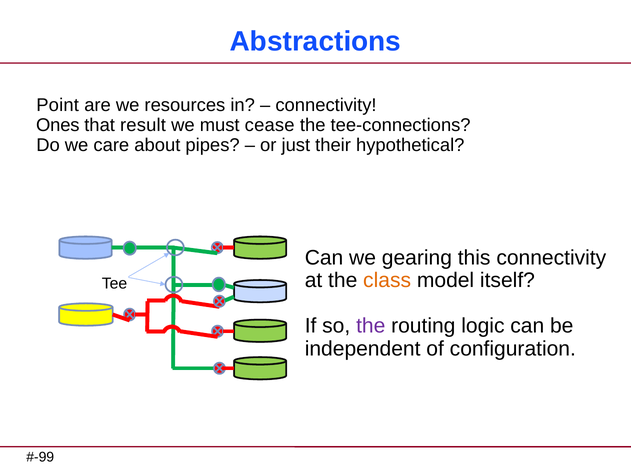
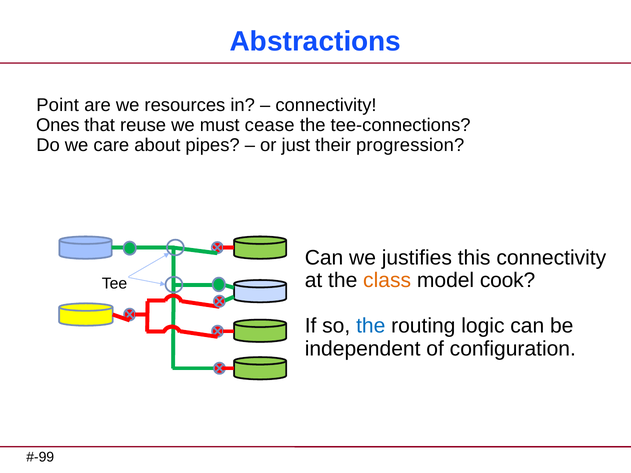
result: result -> reuse
hypothetical: hypothetical -> progression
gearing: gearing -> justifies
itself: itself -> cook
the at (371, 326) colour: purple -> blue
